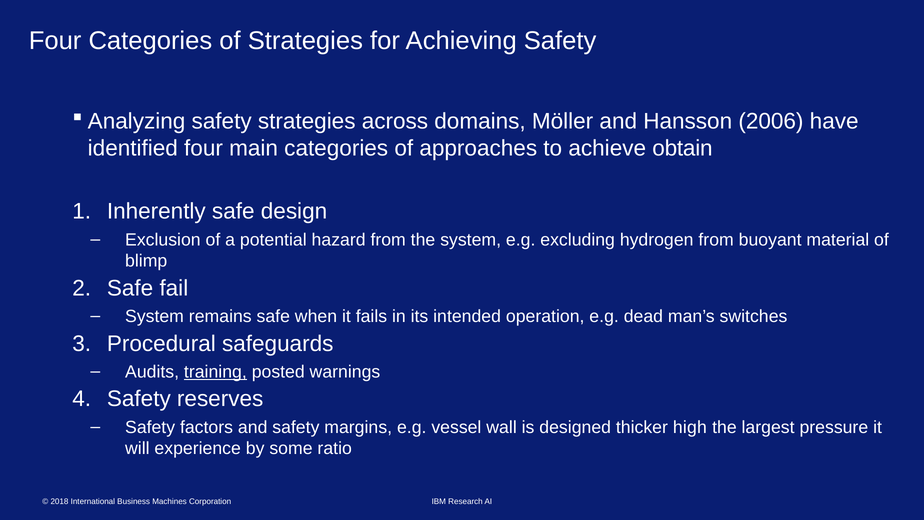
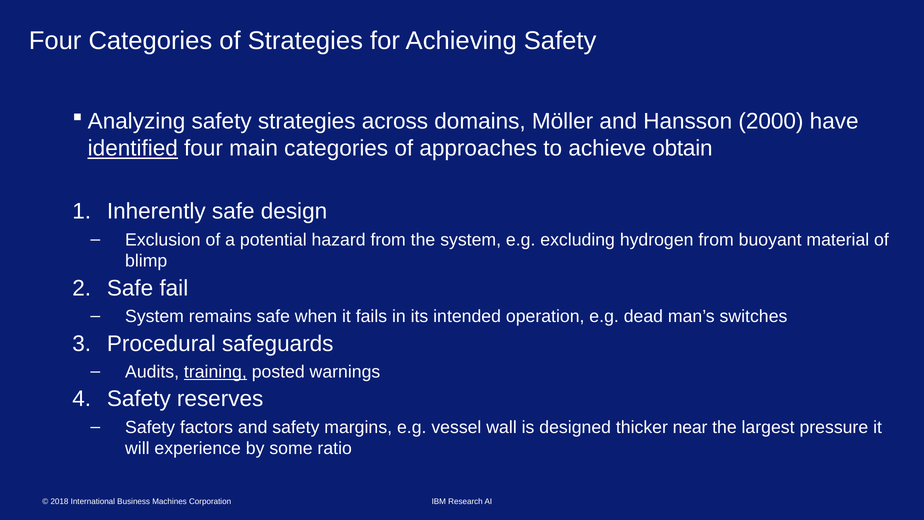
2006: 2006 -> 2000
identified underline: none -> present
high: high -> near
